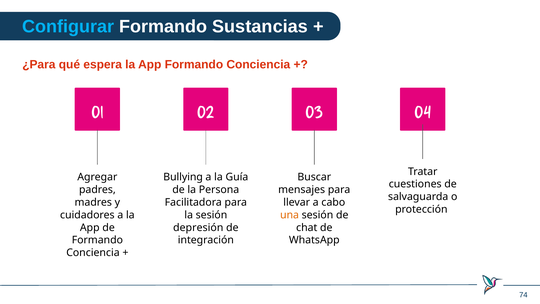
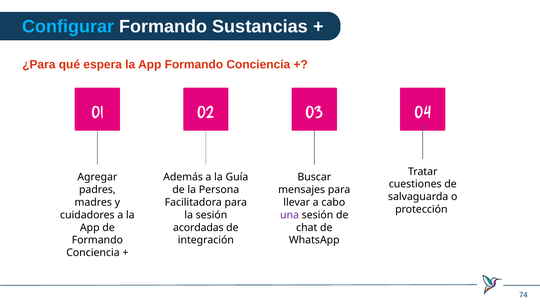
Bullying: Bullying -> Además
una colour: orange -> purple
depresión: depresión -> acordadas
